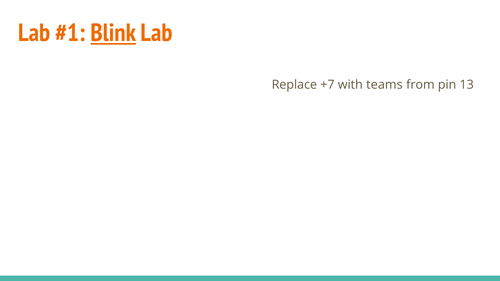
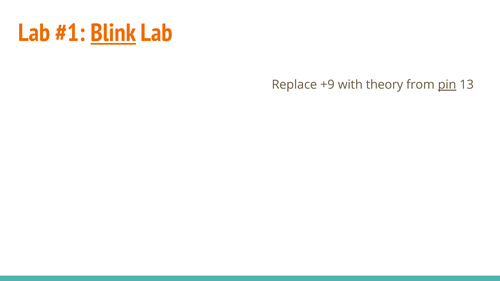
+7: +7 -> +9
teams: teams -> theory
pin underline: none -> present
